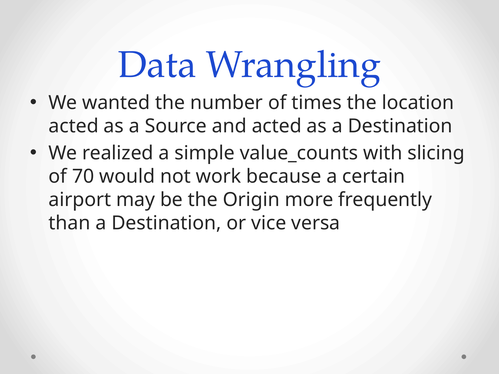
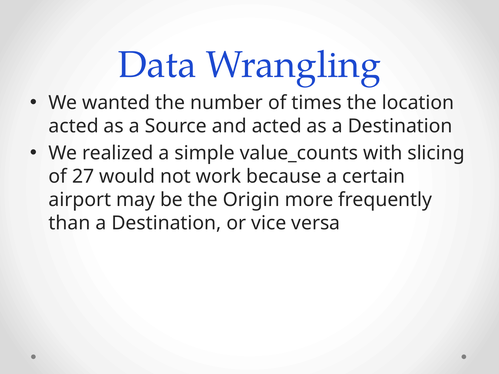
70: 70 -> 27
